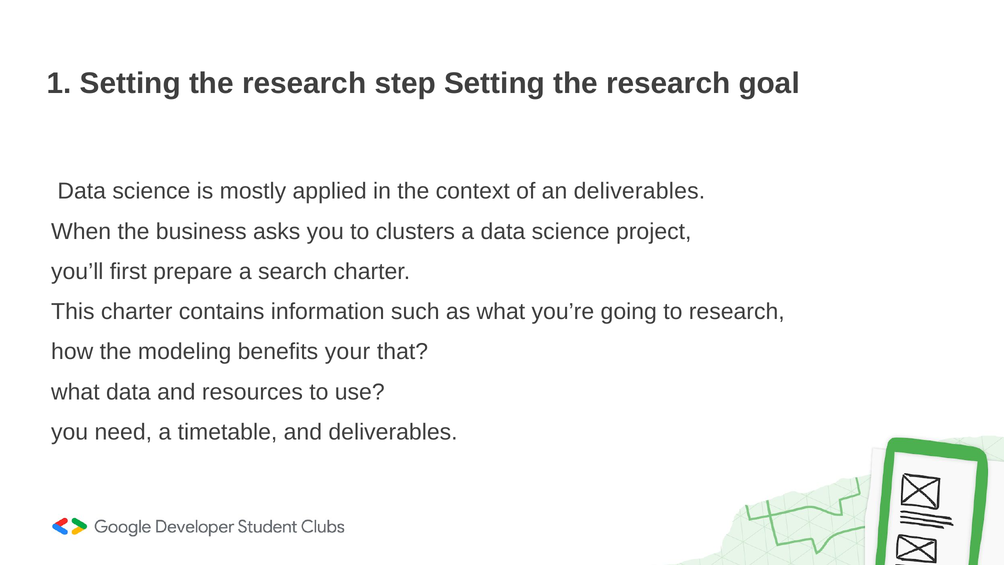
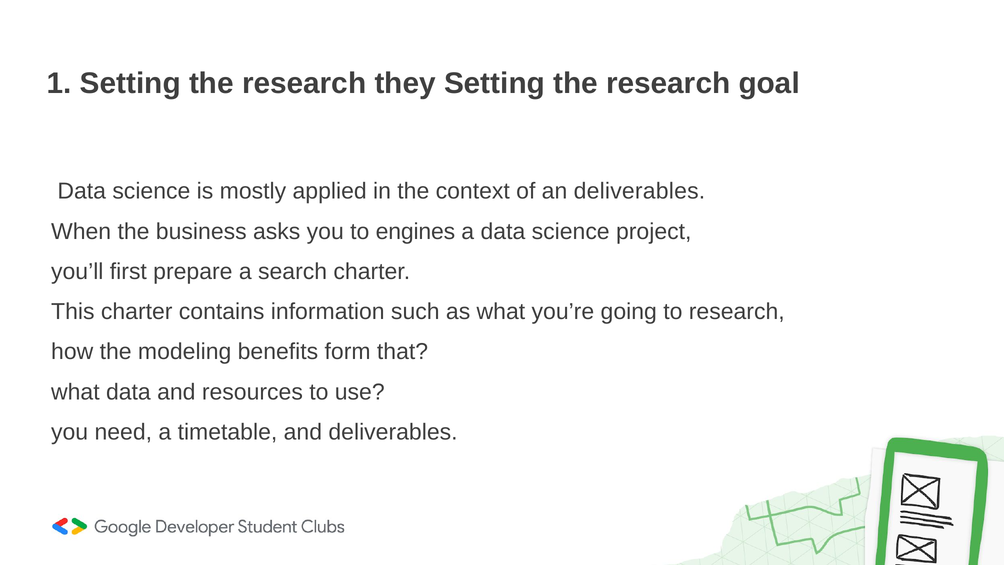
step: step -> they
clusters: clusters -> engines
your: your -> form
